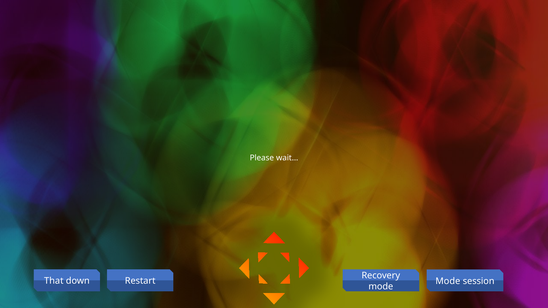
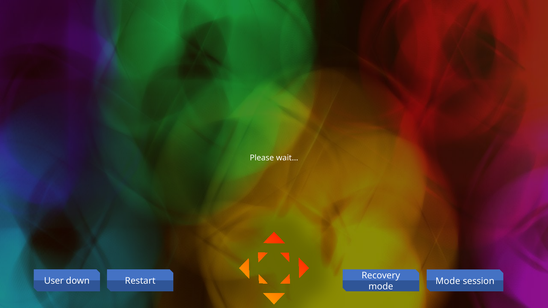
That: That -> User
